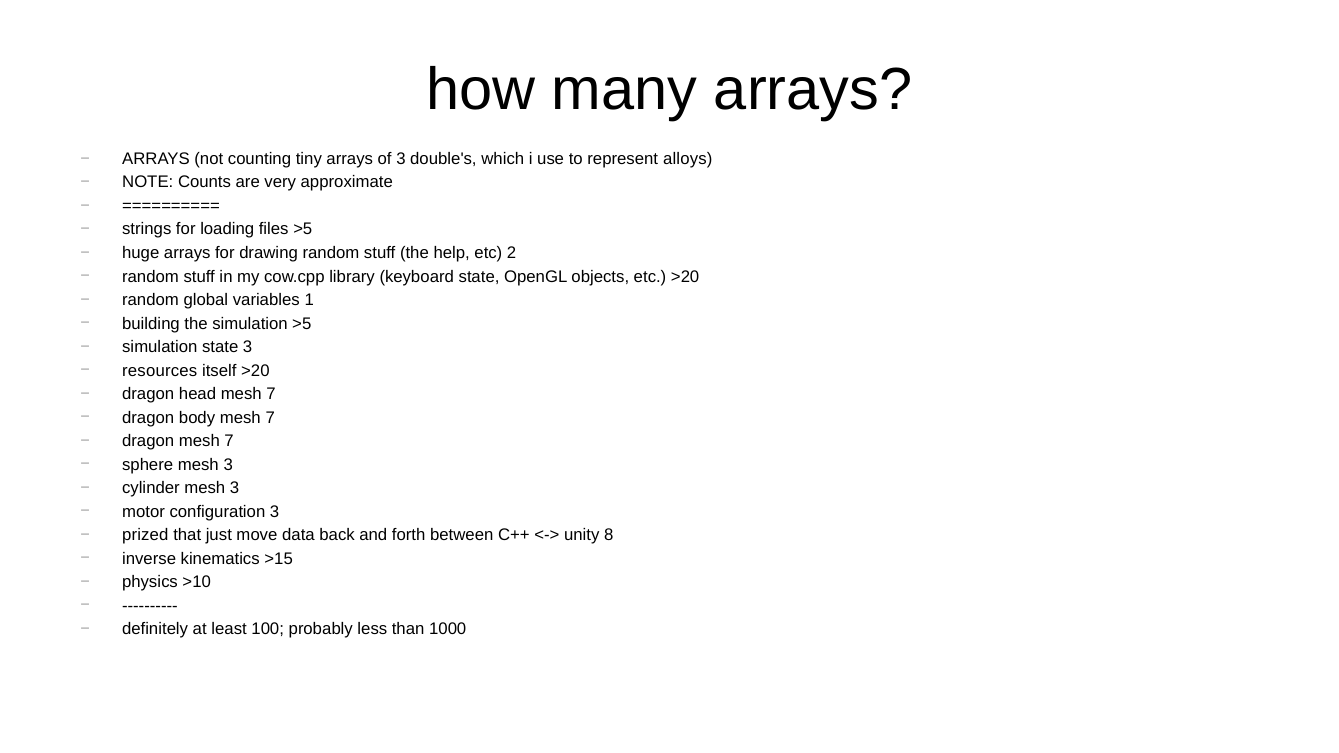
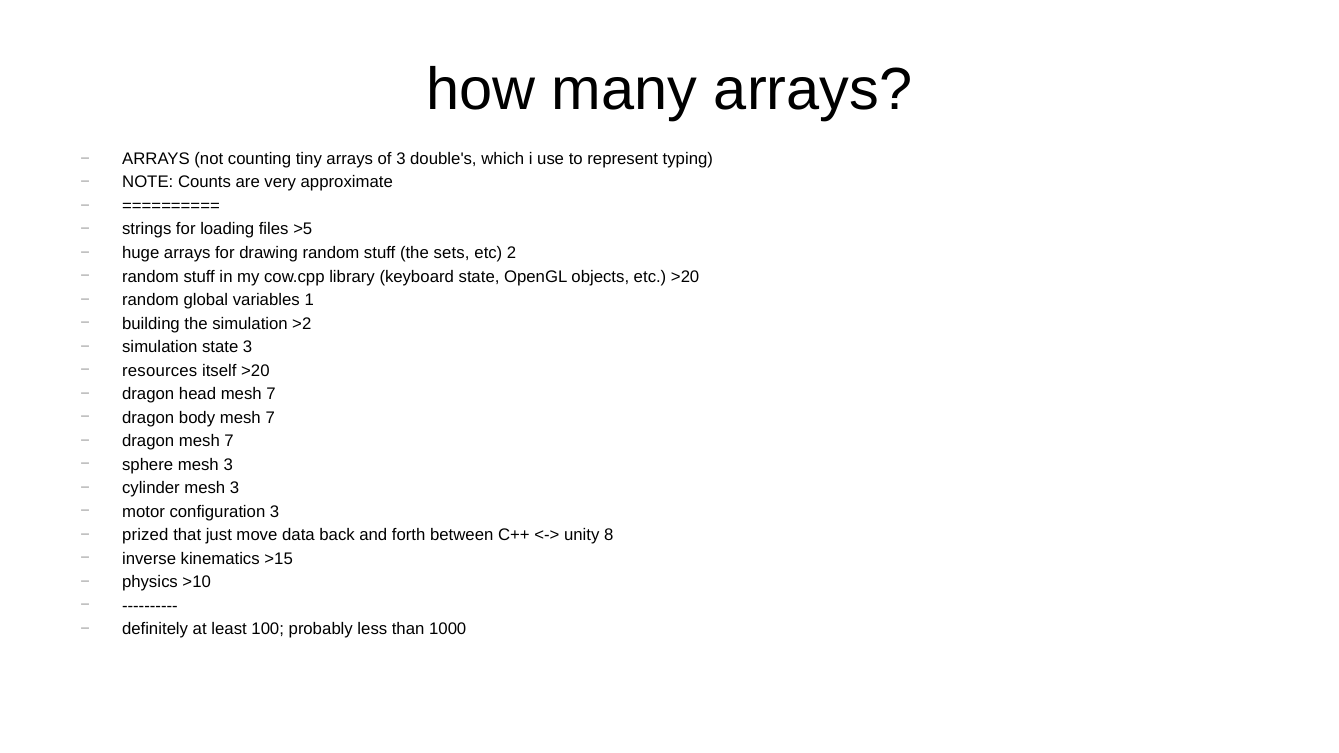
alloys: alloys -> typing
help: help -> sets
simulation >5: >5 -> >2
